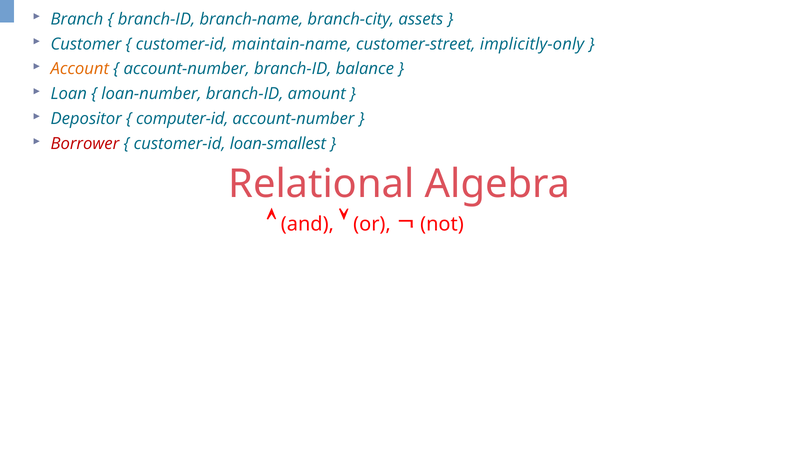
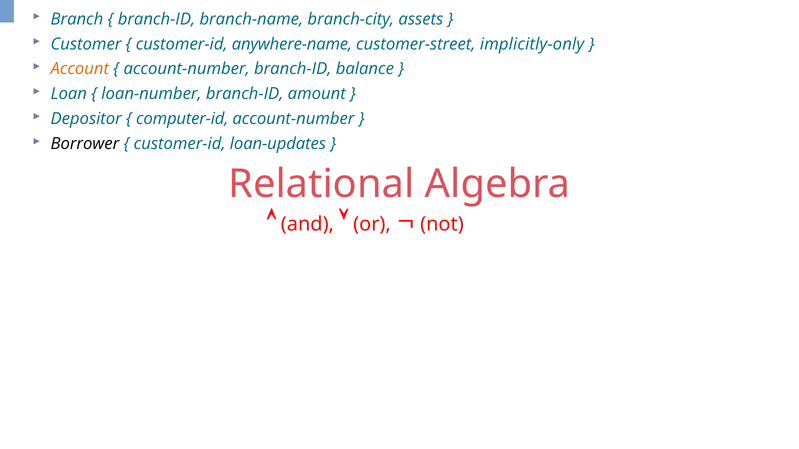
maintain-name: maintain-name -> anywhere-name
Borrower colour: red -> black
loan-smallest: loan-smallest -> loan-updates
